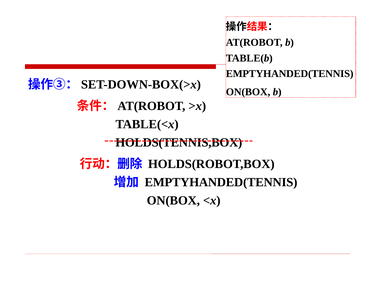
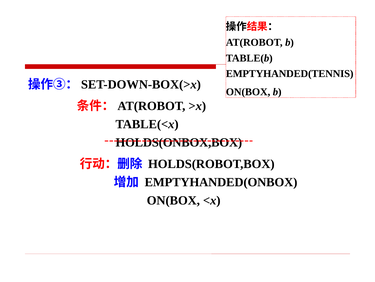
HOLDS(TENNIS,BOX: HOLDS(TENNIS,BOX -> HOLDS(ONBOX,BOX
EMPTYHANDED(TENNIS at (221, 182): EMPTYHANDED(TENNIS -> EMPTYHANDED(ONBOX
